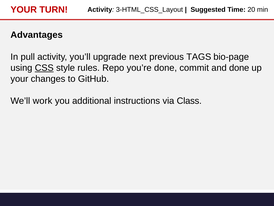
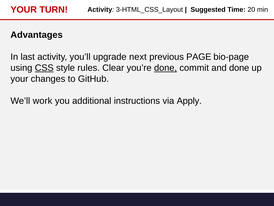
pull: pull -> last
TAGS: TAGS -> PAGE
Repo: Repo -> Clear
done at (166, 68) underline: none -> present
Class: Class -> Apply
